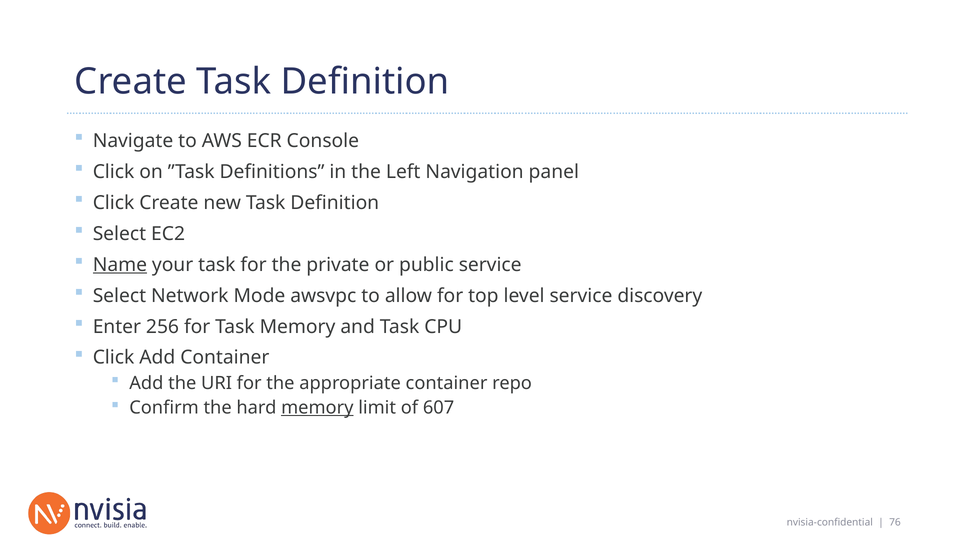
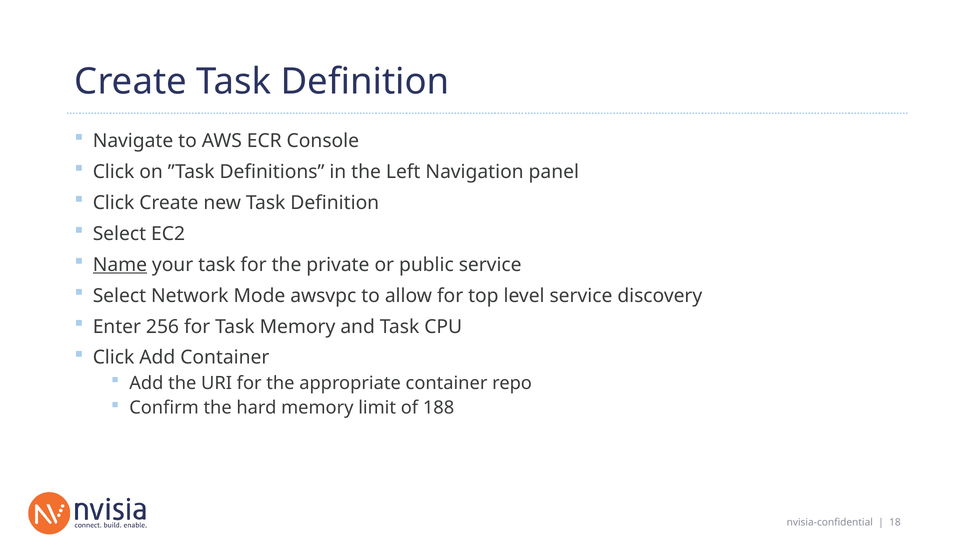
memory at (317, 408) underline: present -> none
607: 607 -> 188
76: 76 -> 18
